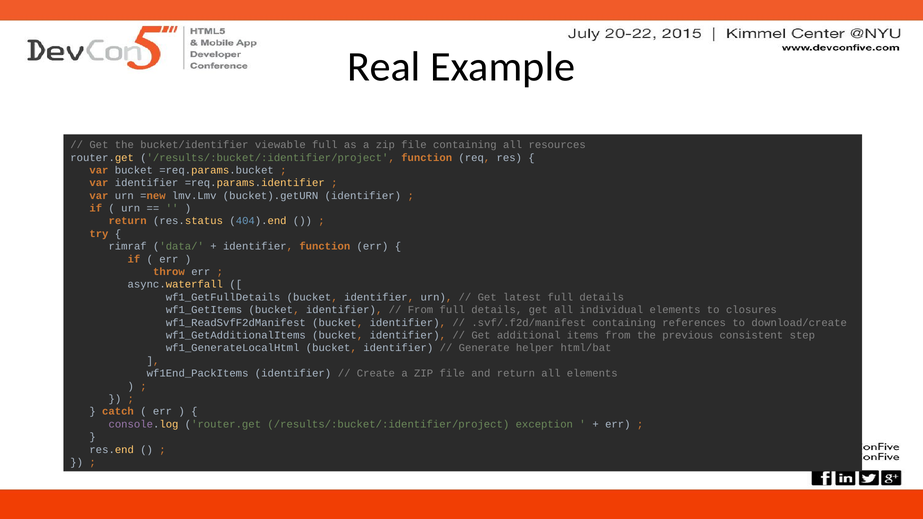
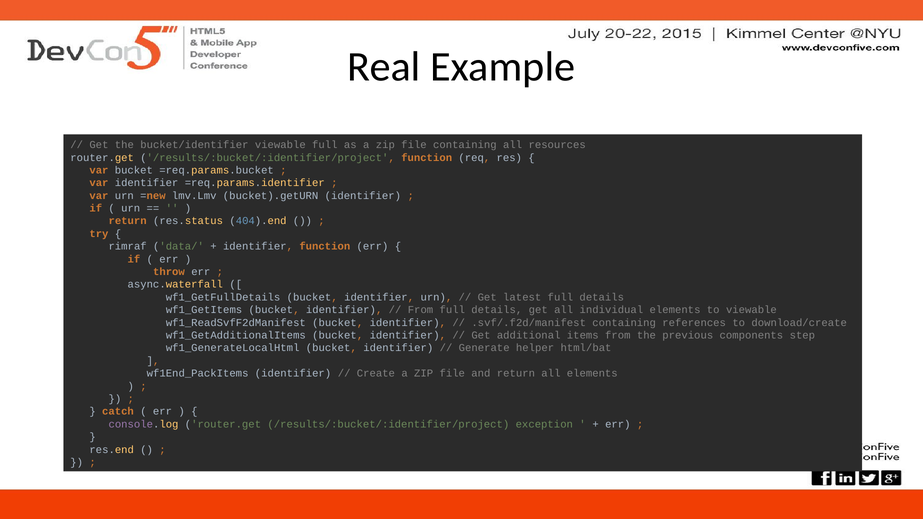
to closures: closures -> viewable
consistent: consistent -> components
